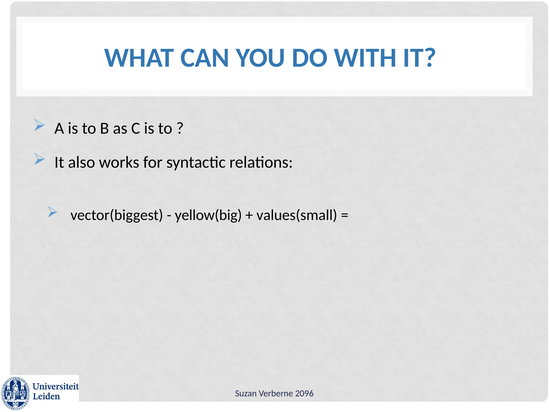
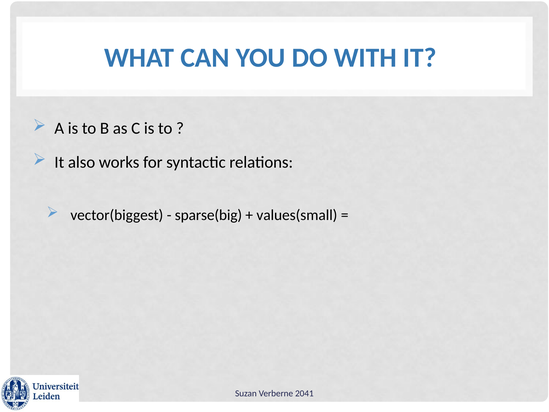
yellow(big: yellow(big -> sparse(big
2096: 2096 -> 2041
